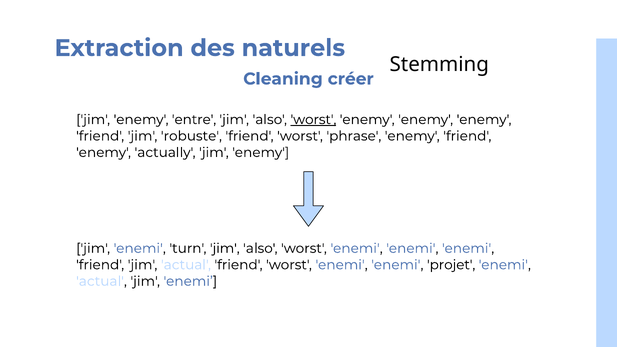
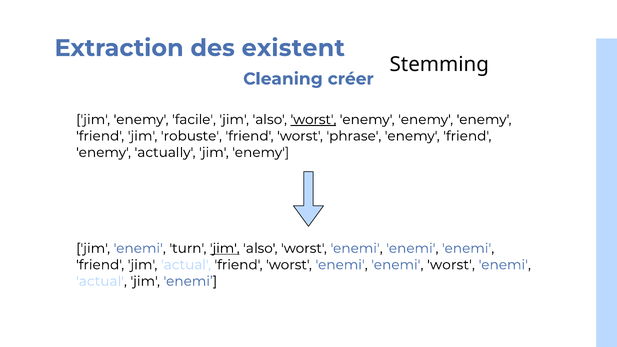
naturels: naturels -> existent
entre: entre -> facile
jim at (225, 248) underline: none -> present
enemi projet: projet -> worst
